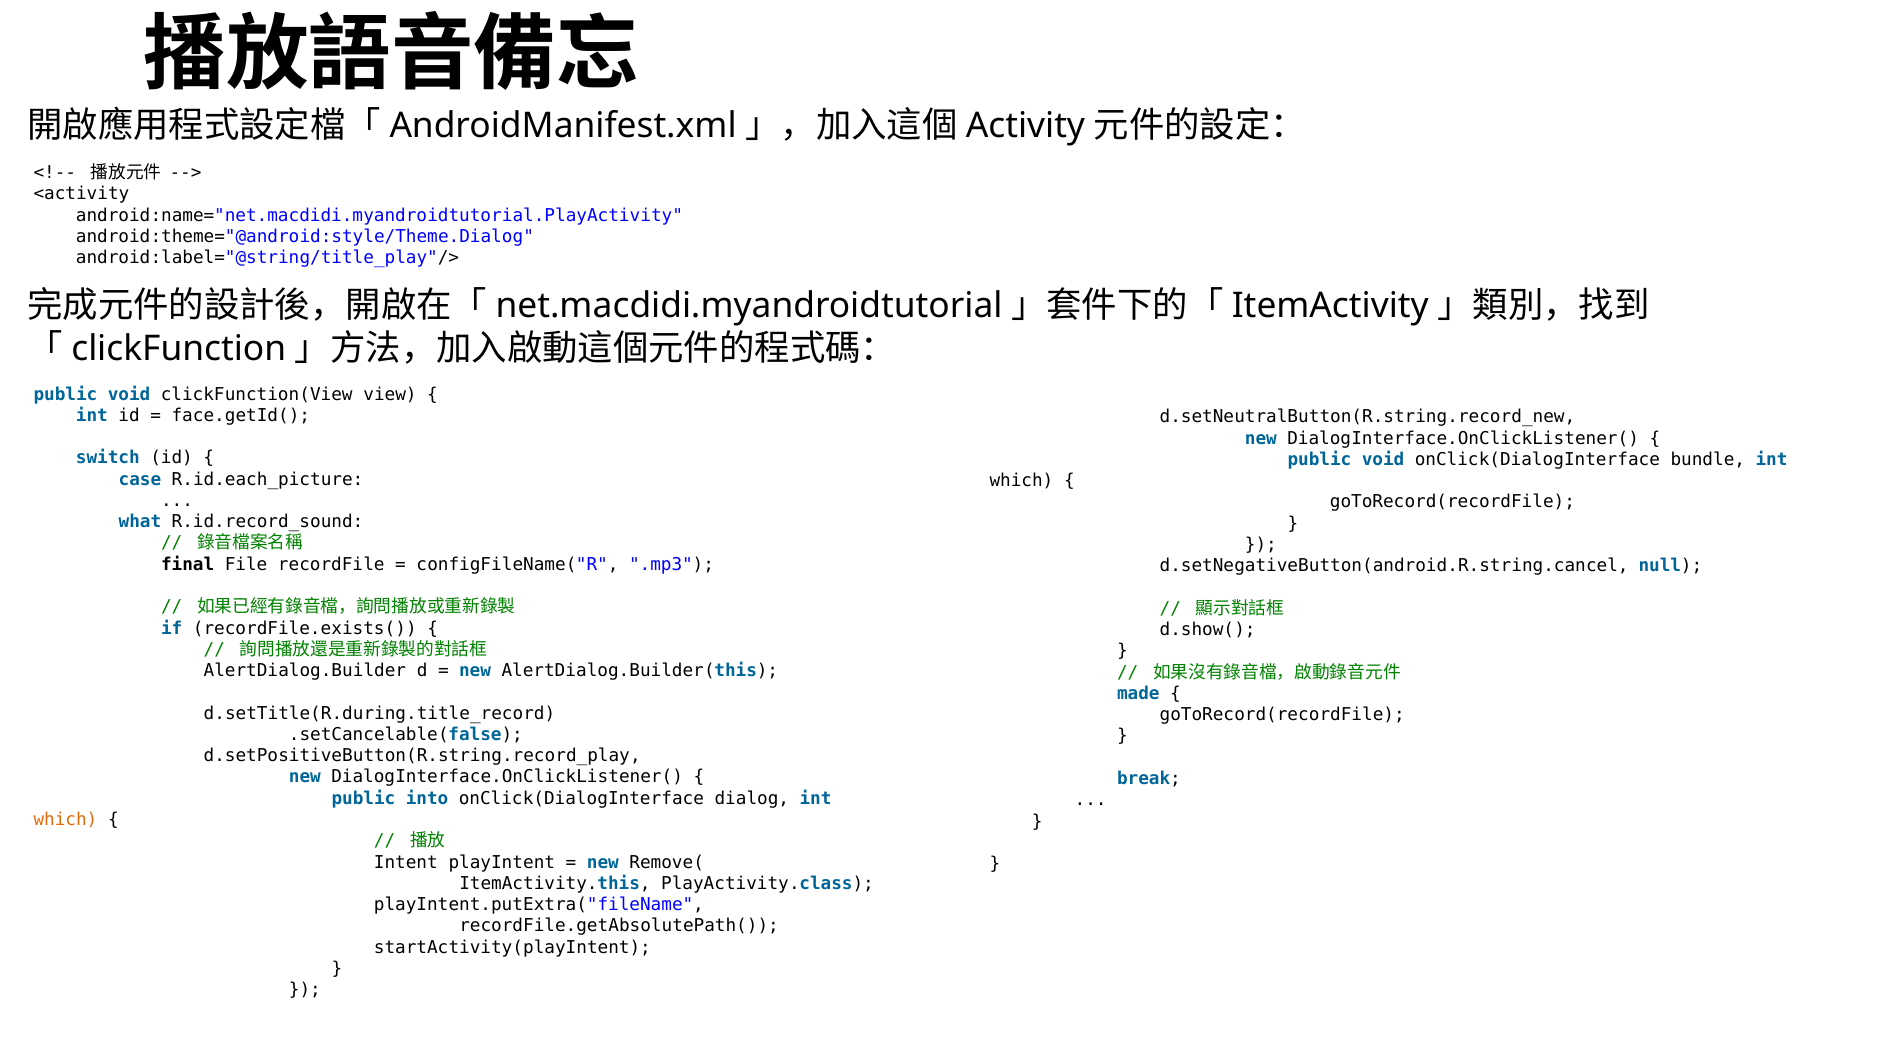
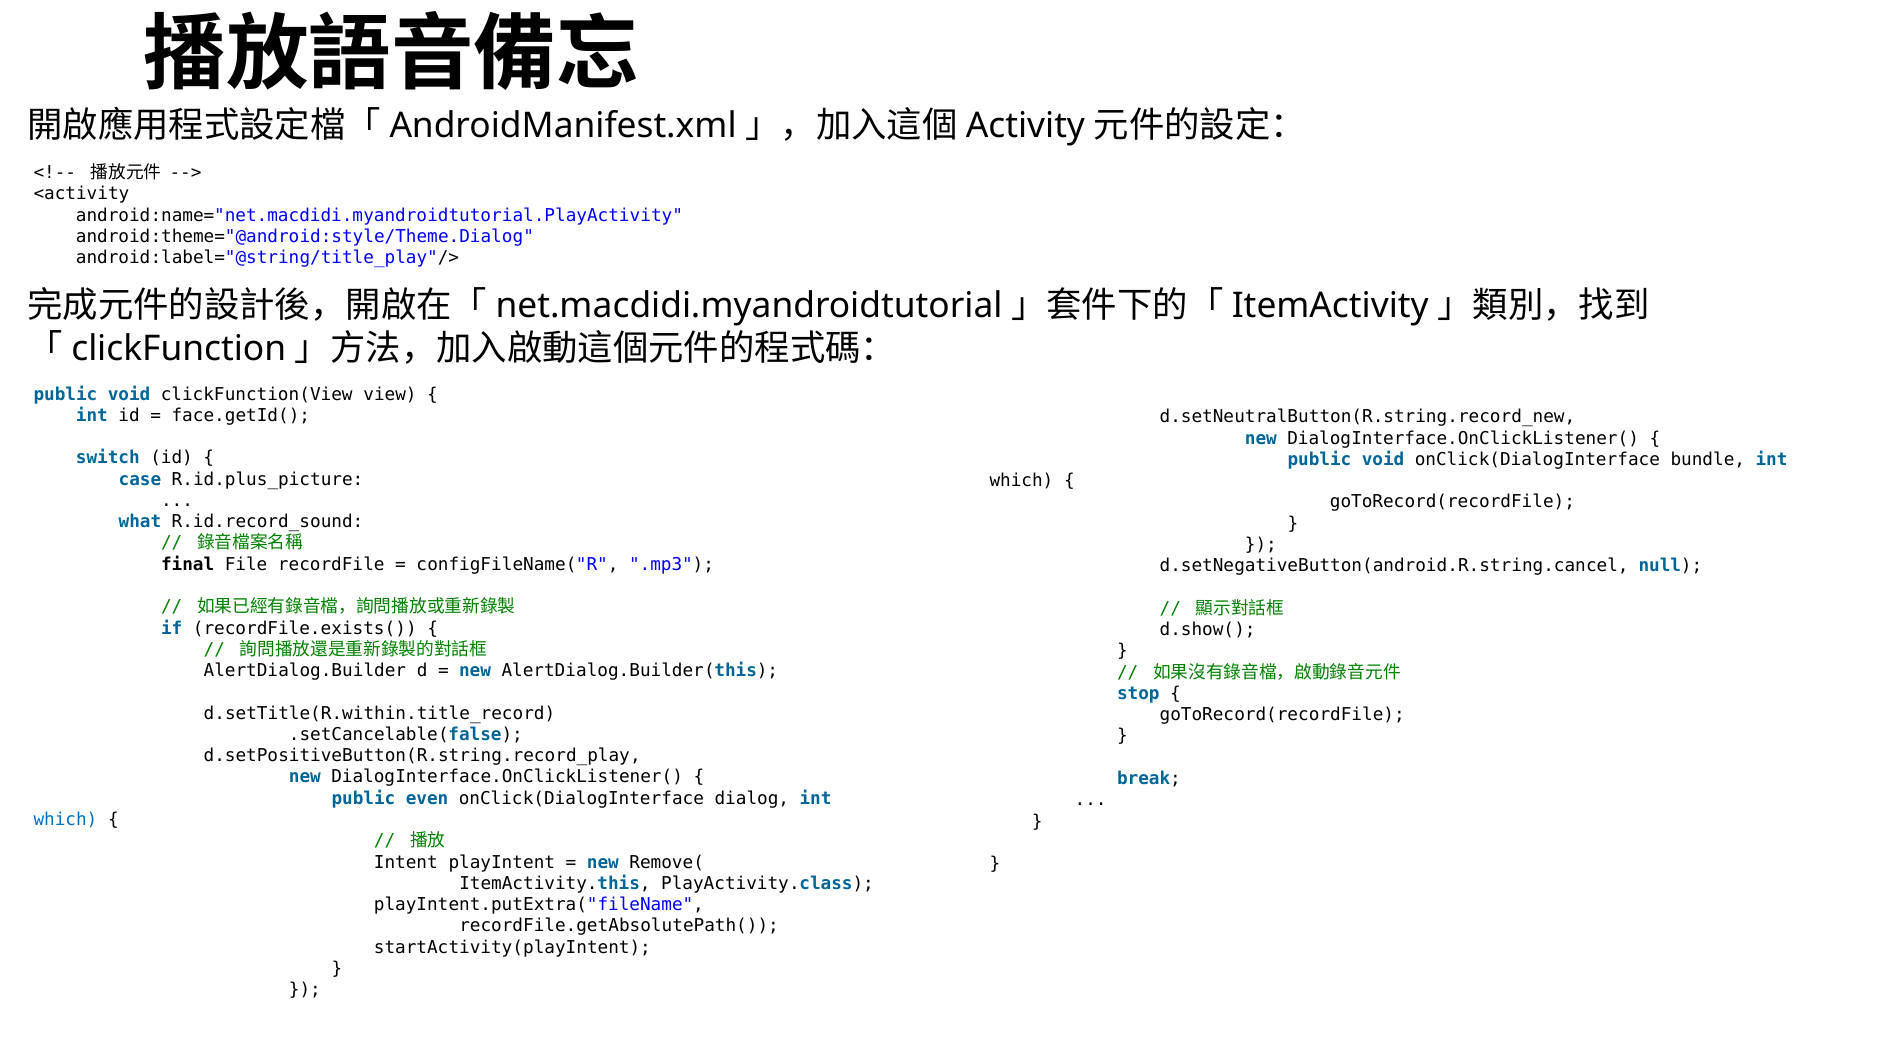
R.id.each_picture: R.id.each_picture -> R.id.plus_picture
made: made -> stop
d.setTitle(R.during.title_record: d.setTitle(R.during.title_record -> d.setTitle(R.within.title_record
into: into -> even
which at (65, 820) colour: orange -> blue
